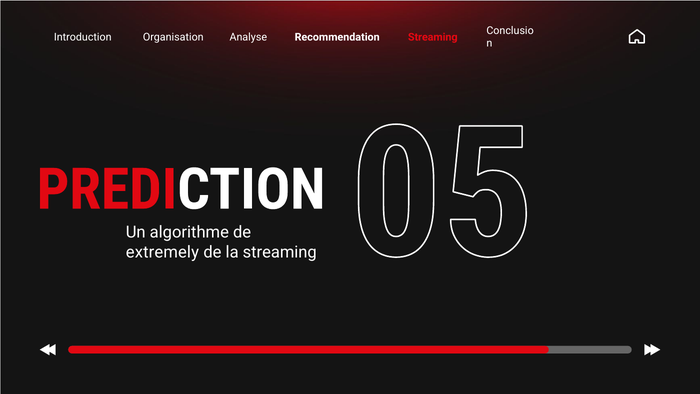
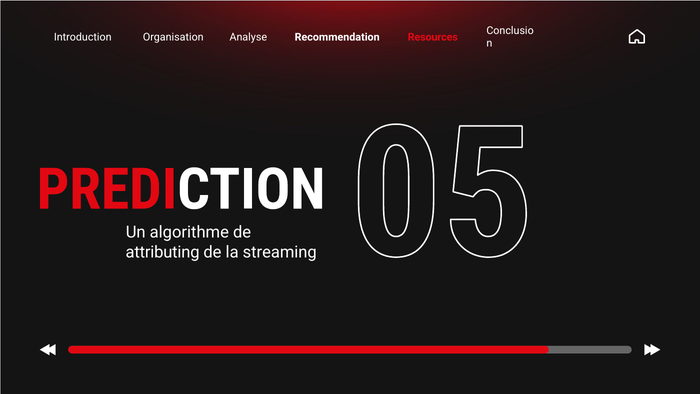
Recommendation Streaming: Streaming -> Resources
extremely: extremely -> attributing
